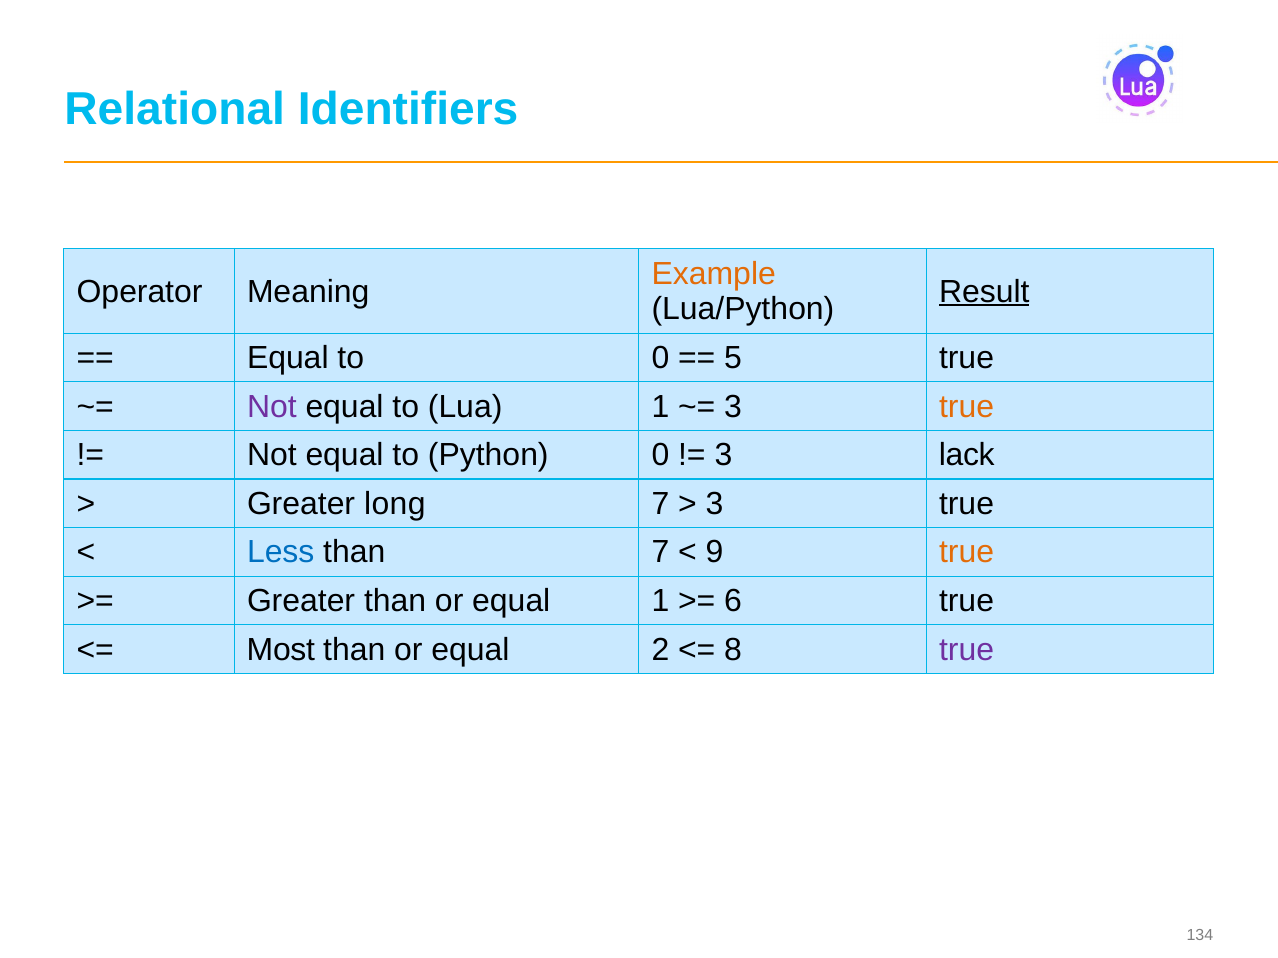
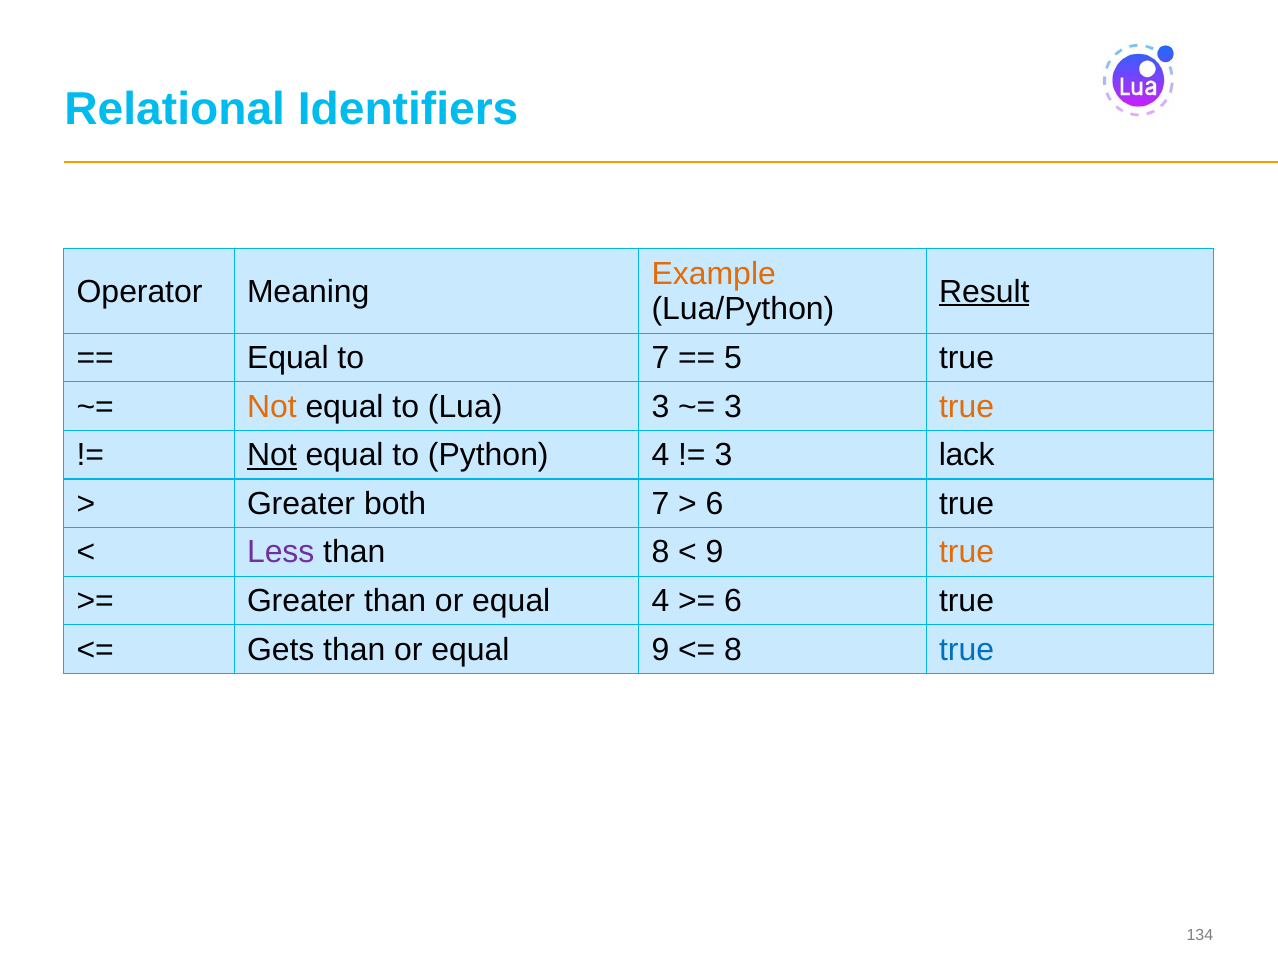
to 0: 0 -> 7
Not at (272, 407) colour: purple -> orange
Lua 1: 1 -> 3
Not at (272, 455) underline: none -> present
Python 0: 0 -> 4
long: long -> both
3 at (715, 504): 3 -> 6
Less colour: blue -> purple
than 7: 7 -> 8
equal 1: 1 -> 4
Most: Most -> Gets
equal 2: 2 -> 9
true at (967, 650) colour: purple -> blue
